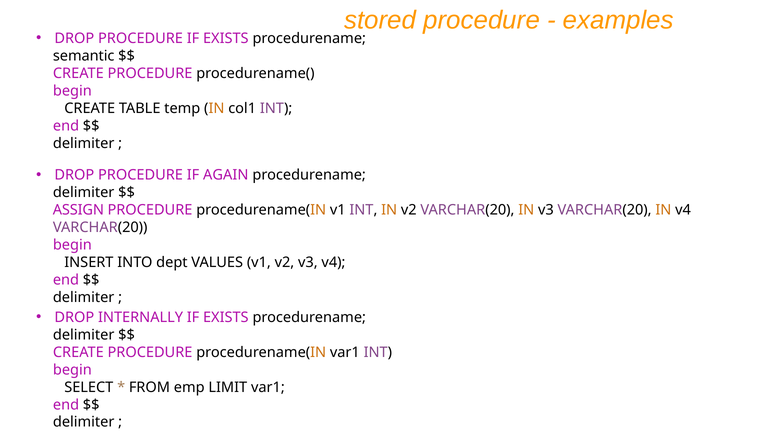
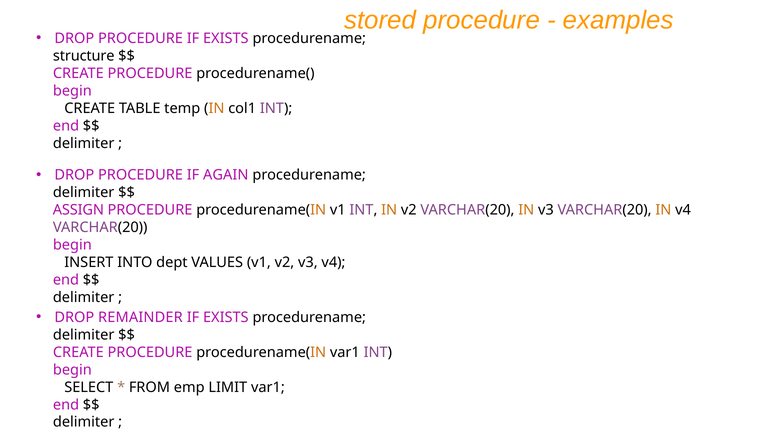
semantic: semantic -> structure
INTERNALLY: INTERNALLY -> REMAINDER
